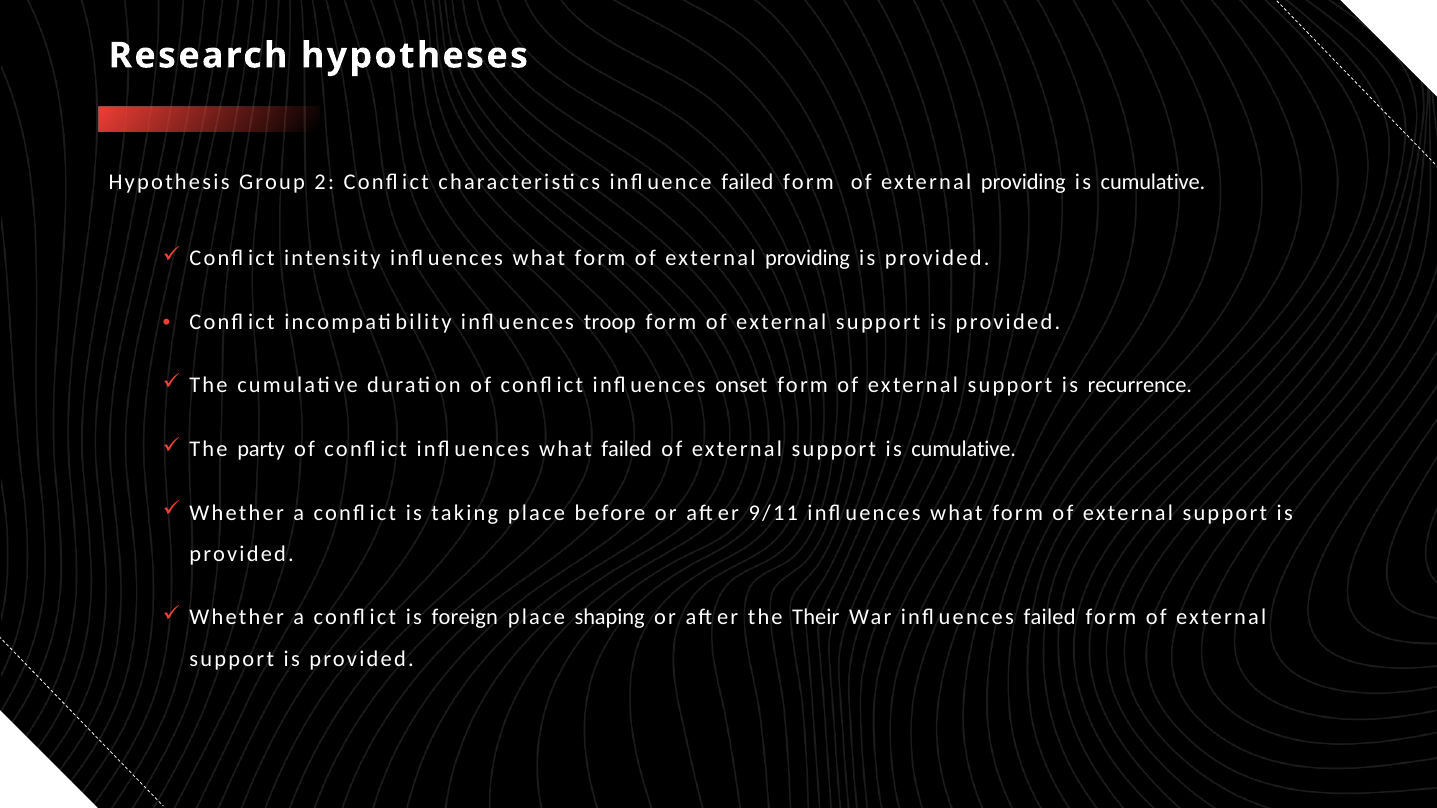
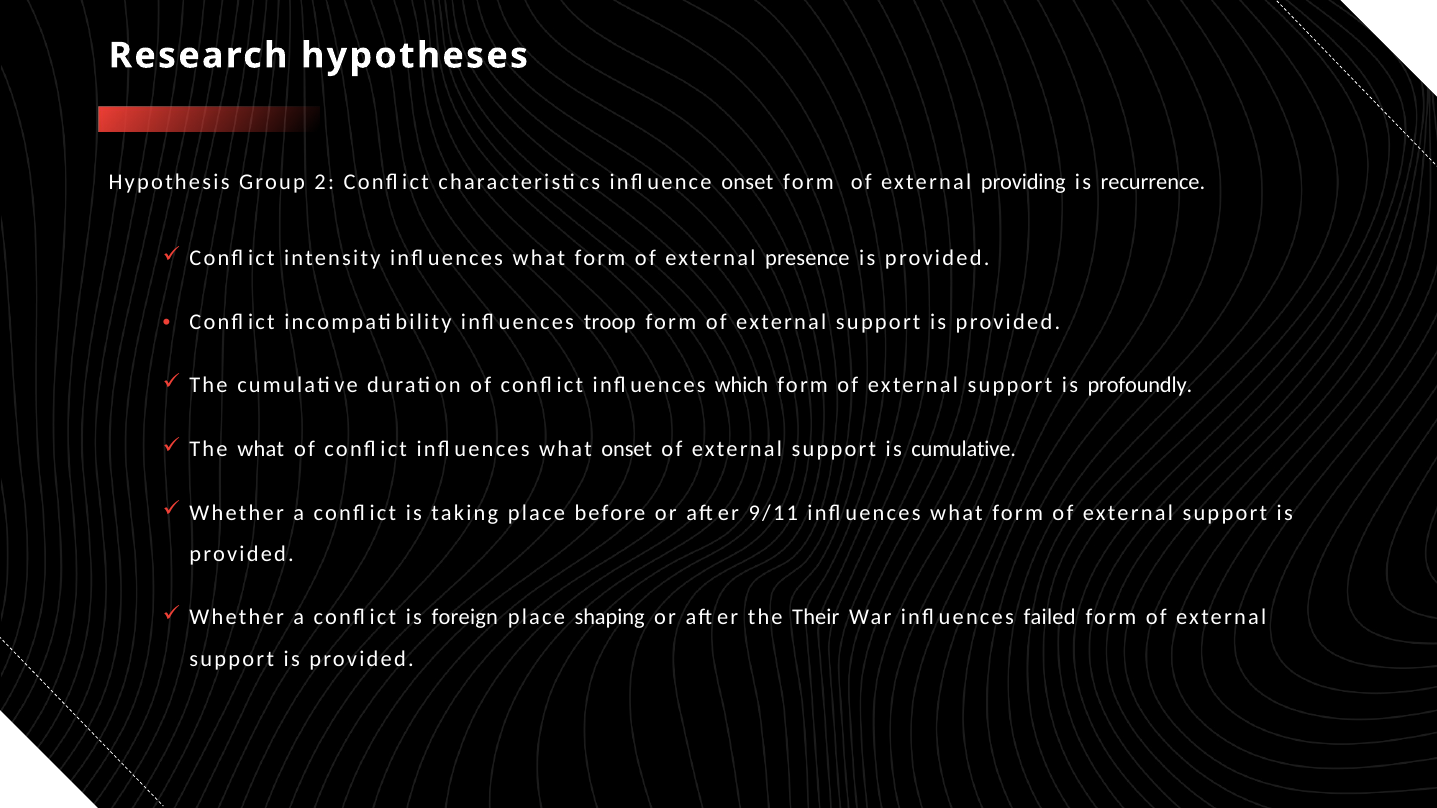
influence failed: failed -> onset
cumulative at (1153, 182): cumulative -> recurrence
providing at (807, 258): providing -> presence
onset: onset -> which
recurrence: recurrence -> profoundly
The party: party -> what
what failed: failed -> onset
